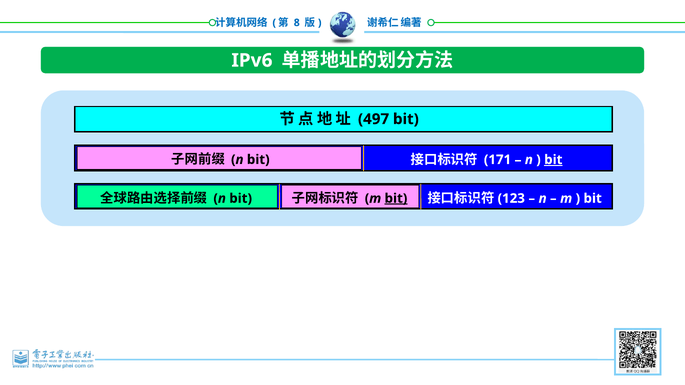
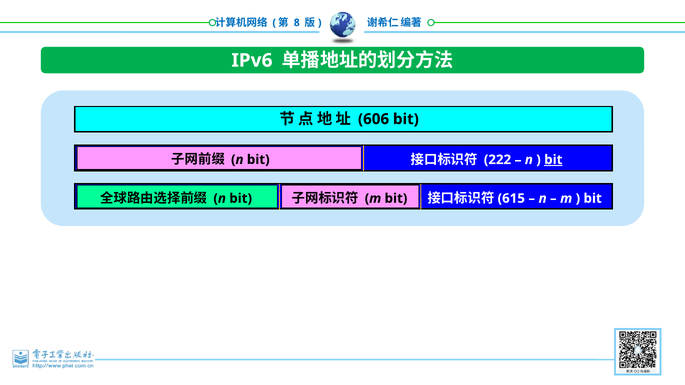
497: 497 -> 606
171: 171 -> 222
bit at (396, 199) underline: present -> none
123: 123 -> 615
